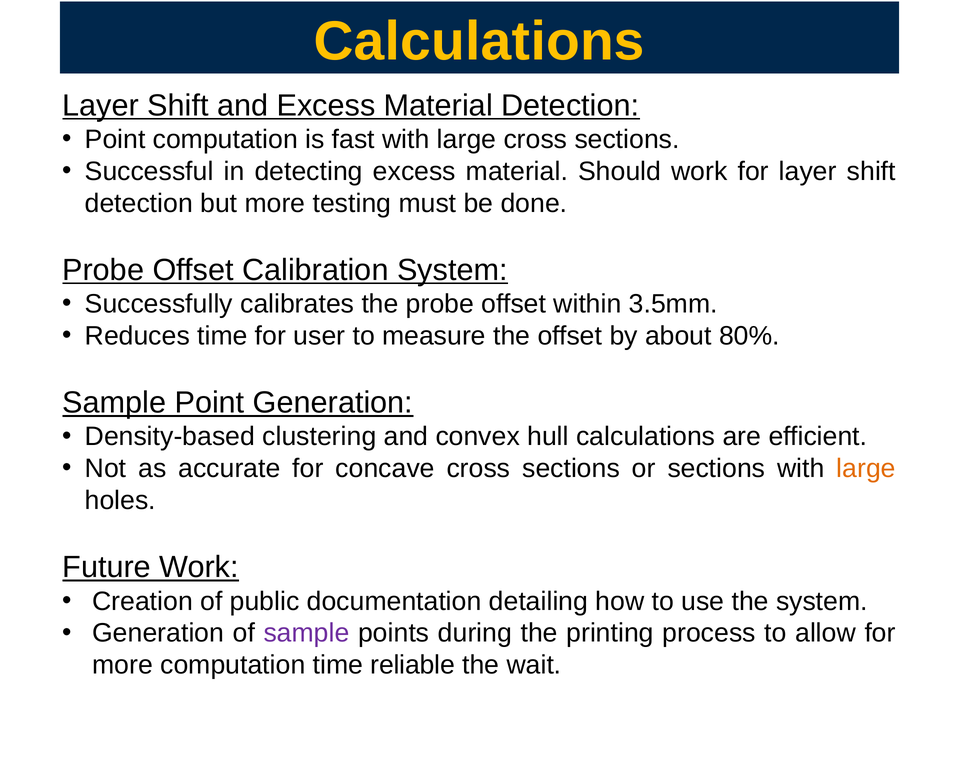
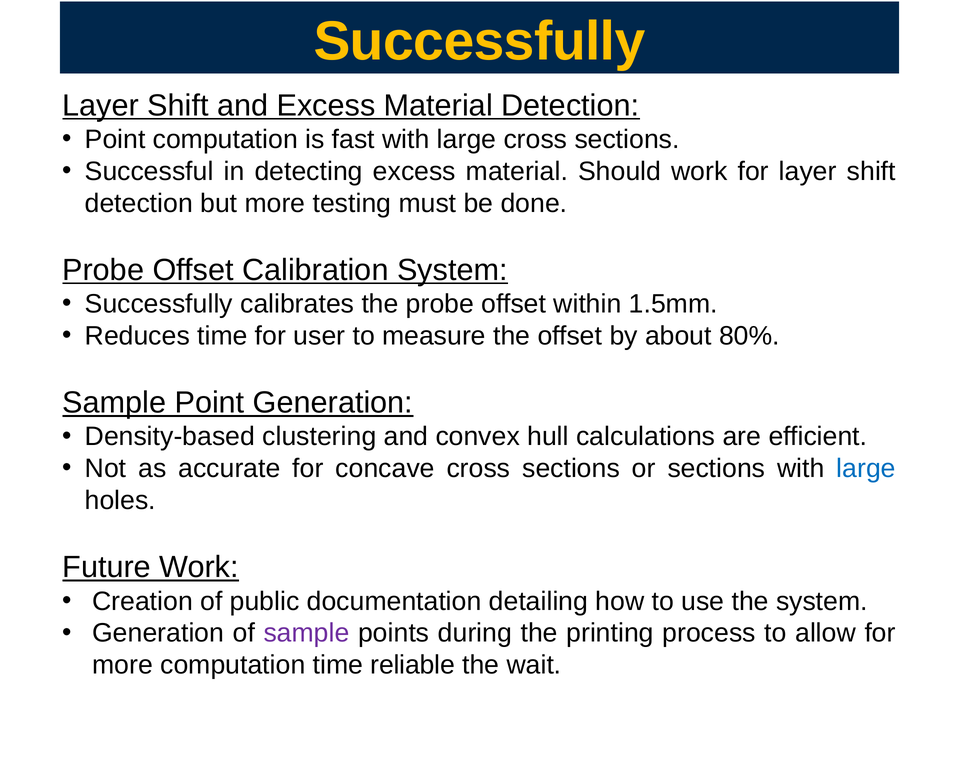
Calculations at (479, 41): Calculations -> Successfully
3.5mm: 3.5mm -> 1.5mm
large at (866, 469) colour: orange -> blue
